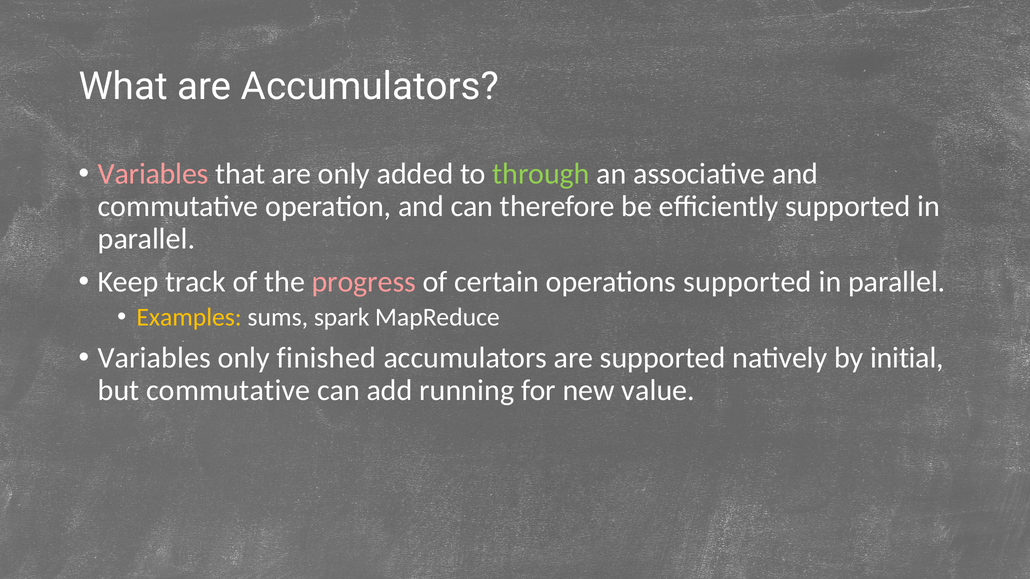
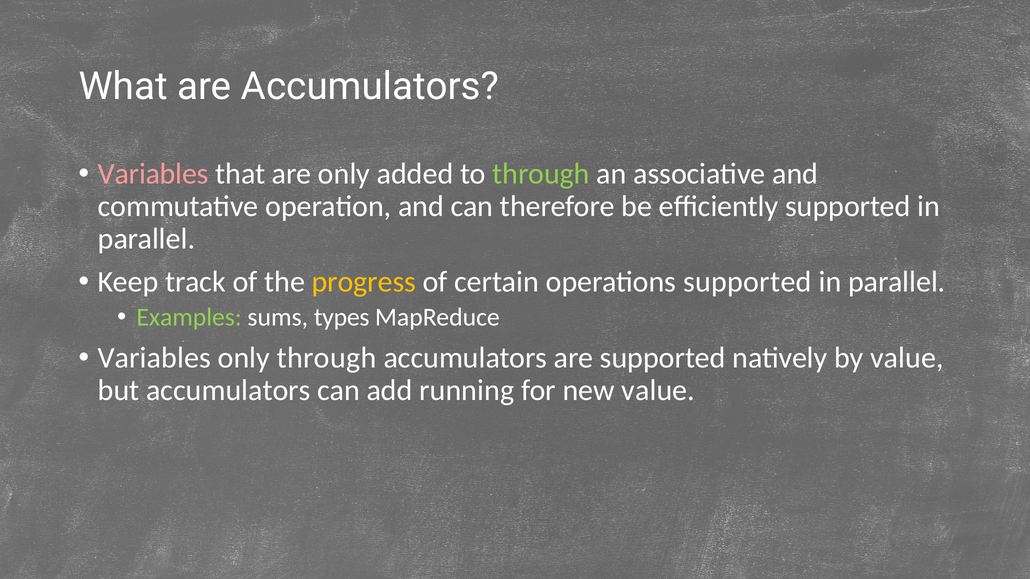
progress colour: pink -> yellow
Examples colour: yellow -> light green
spark: spark -> types
only finished: finished -> through
by initial: initial -> value
but commutative: commutative -> accumulators
